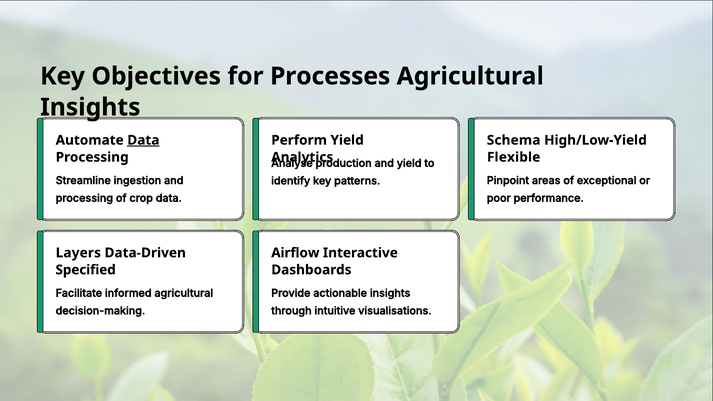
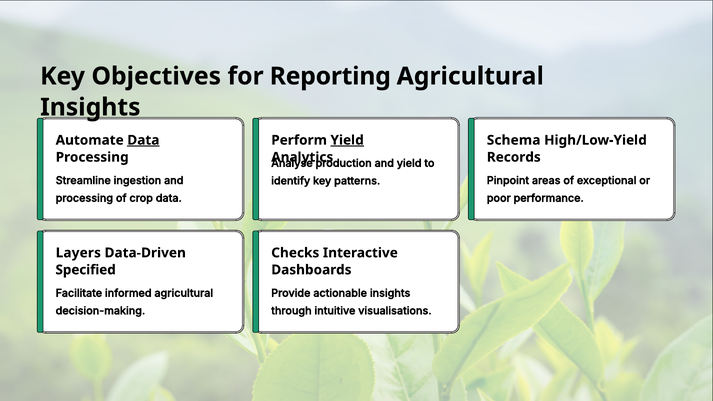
Processes: Processes -> Reporting
Yield at (347, 140) underline: none -> present
Flexible: Flexible -> Records
Airflow: Airflow -> Checks
